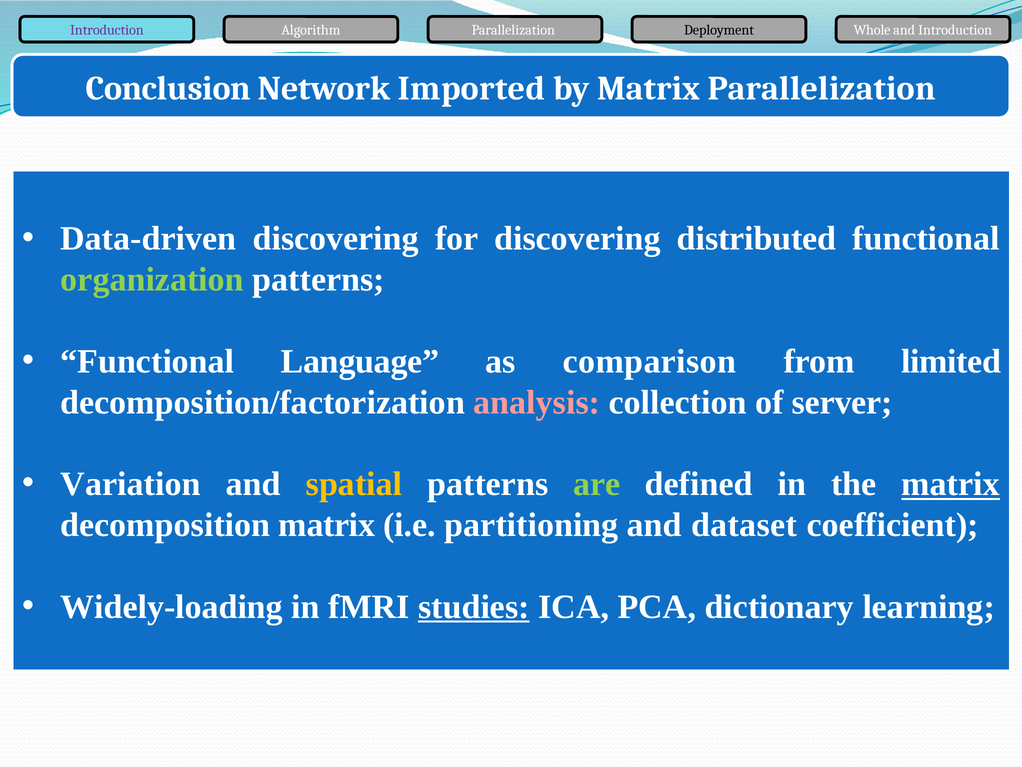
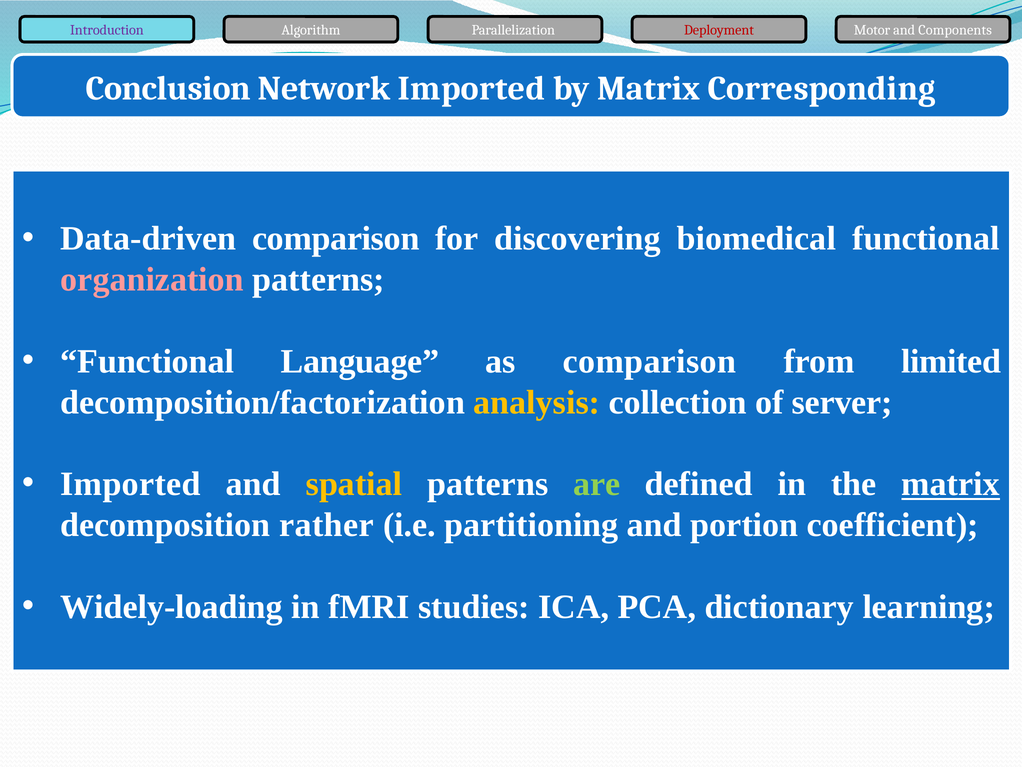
Deployment colour: black -> red
Whole: Whole -> Motor
and Introduction: Introduction -> Components
Matrix Parallelization: Parallelization -> Corresponding
Data-driven discovering: discovering -> comparison
distributed: distributed -> biomedical
organization colour: light green -> pink
analysis colour: pink -> yellow
Variation at (131, 484): Variation -> Imported
decomposition matrix: matrix -> rather
dataset: dataset -> portion
studies underline: present -> none
